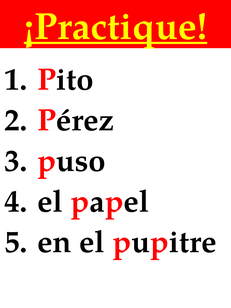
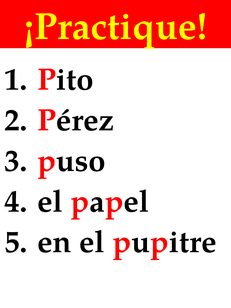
¡Practique underline: present -> none
